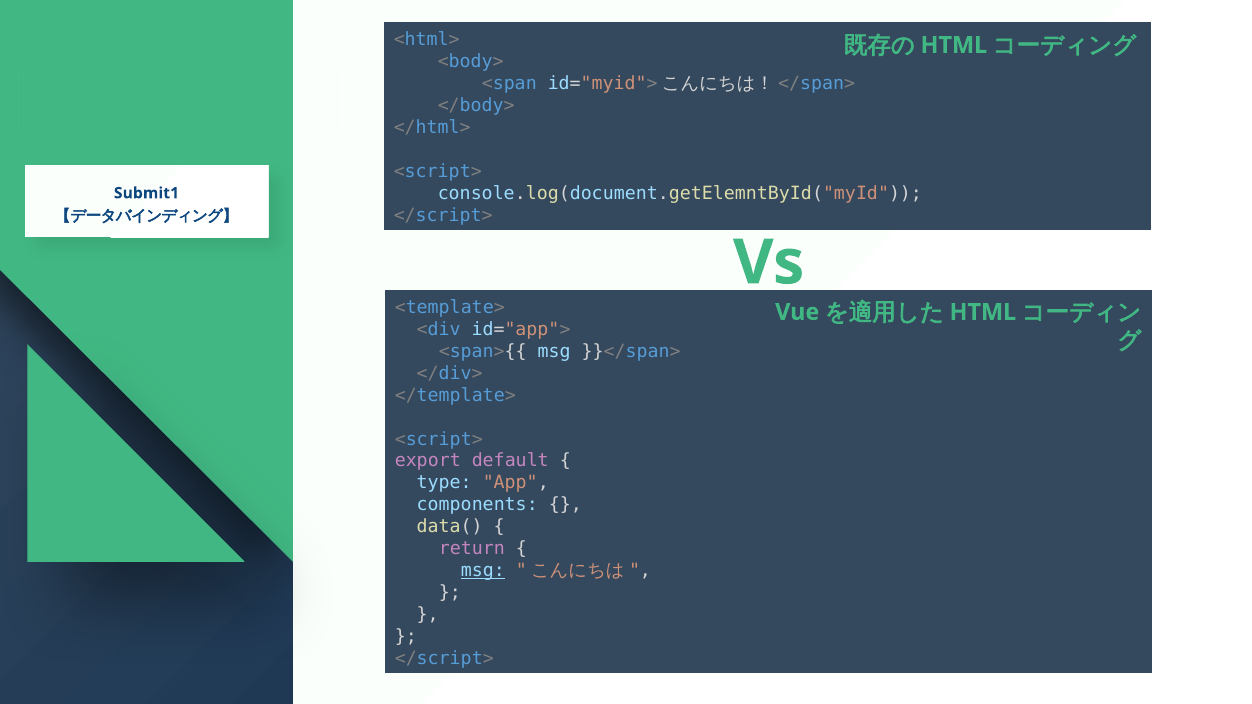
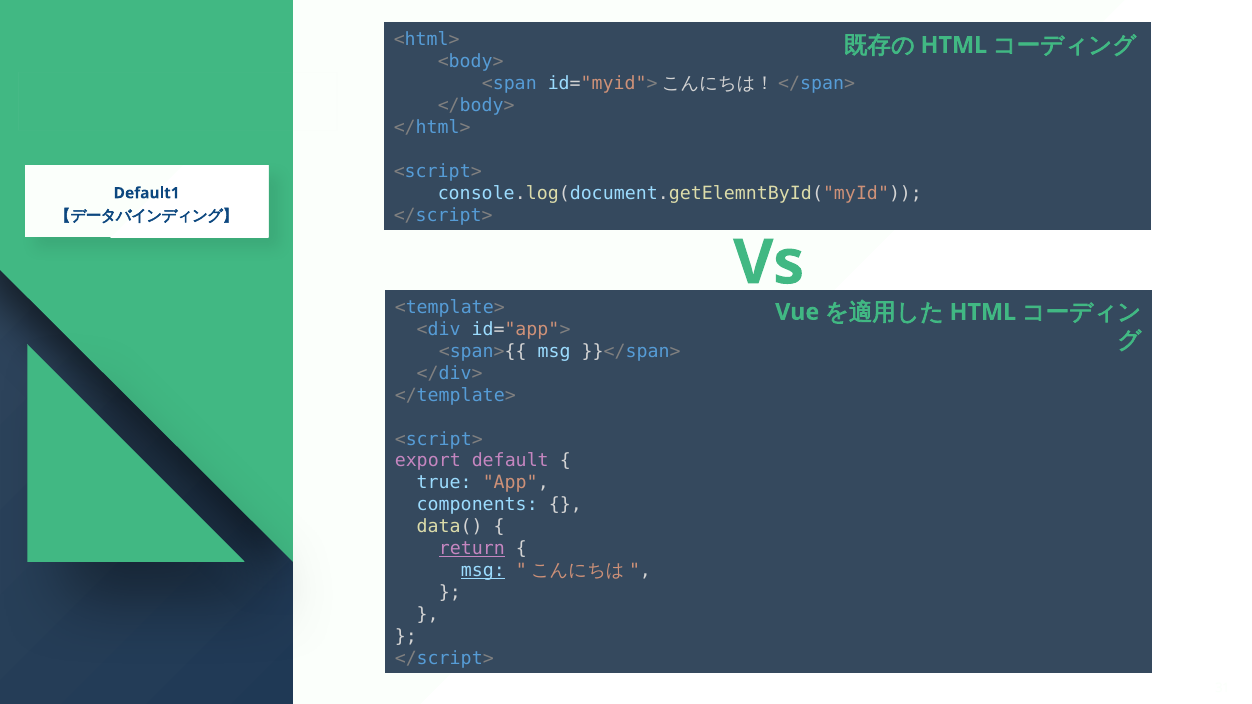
Submit1: Submit1 -> Default1
type: type -> true
return underline: none -> present
